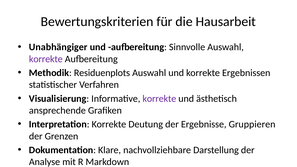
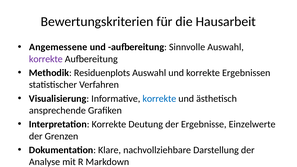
Unabhängiger: Unabhängiger -> Angemessene
korrekte at (159, 99) colour: purple -> blue
Gruppieren: Gruppieren -> Einzelwerte
